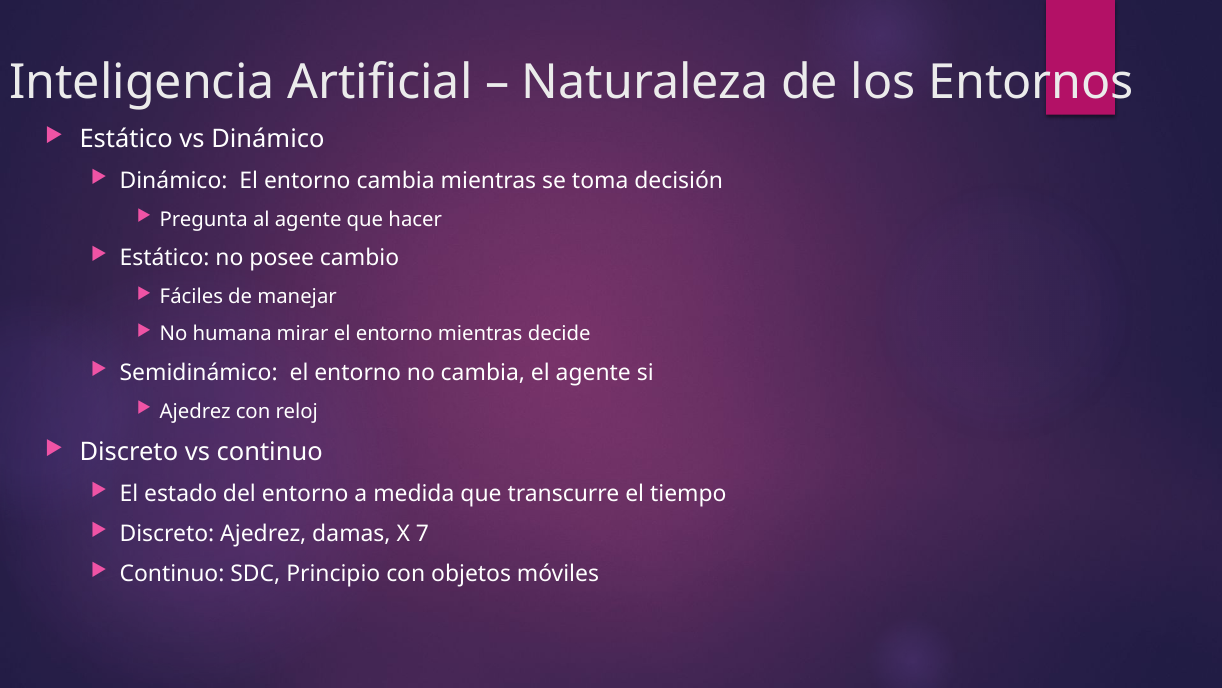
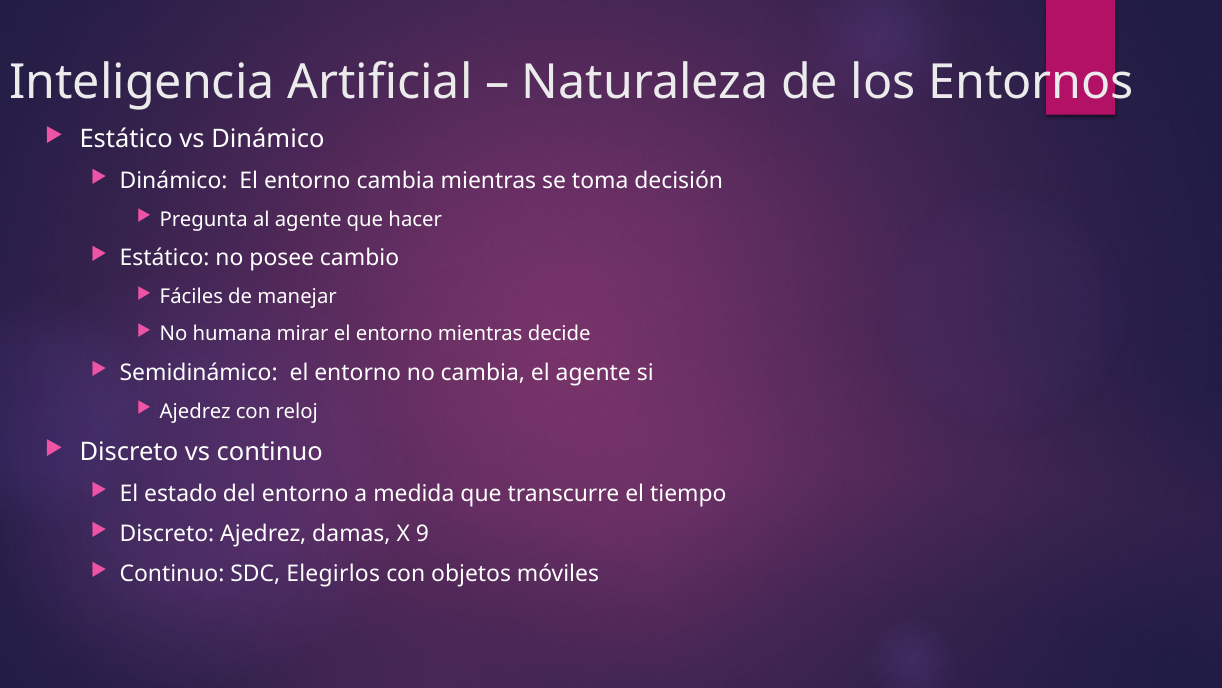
7: 7 -> 9
Principio: Principio -> Elegirlos
